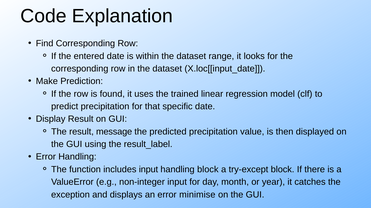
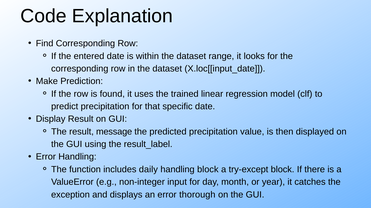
includes input: input -> daily
minimise: minimise -> thorough
